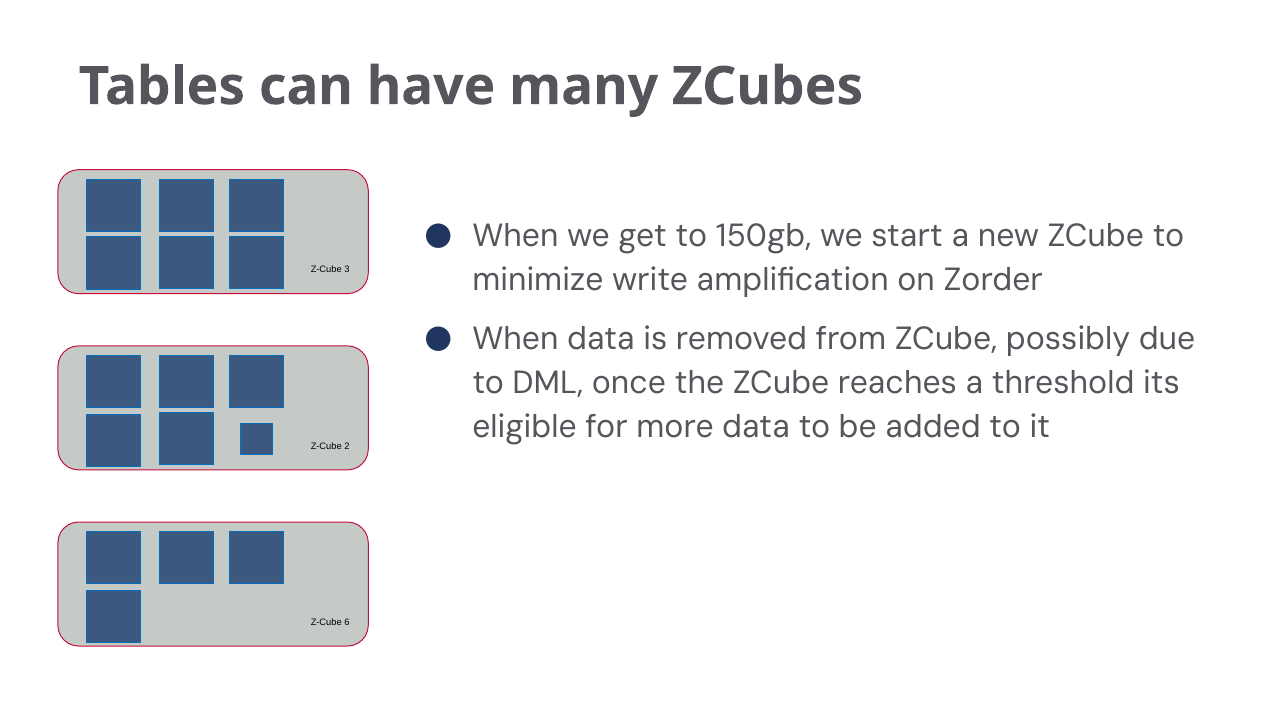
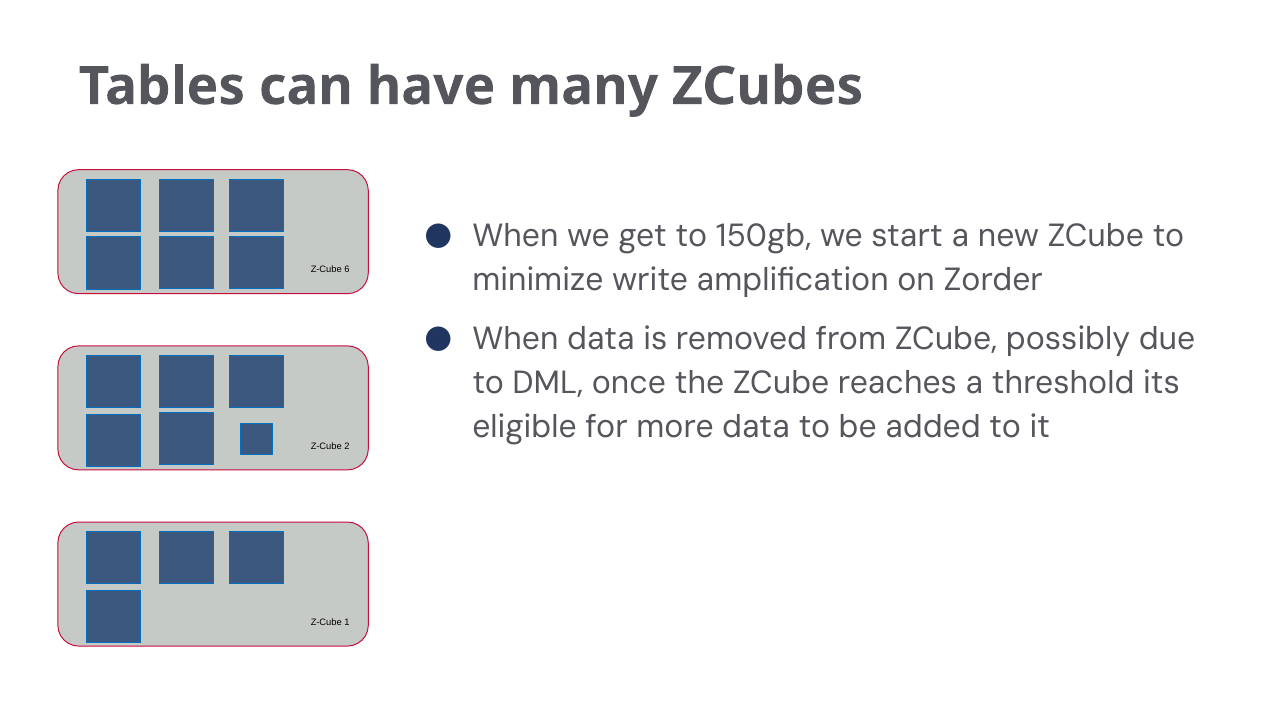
3: 3 -> 6
6: 6 -> 1
